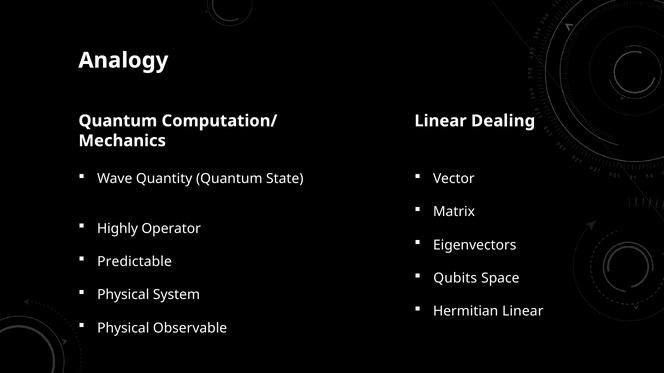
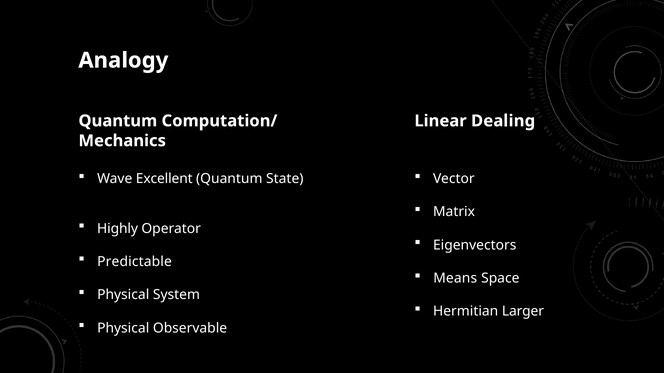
Quantity: Quantity -> Excellent
Qubits: Qubits -> Means
Hermitian Linear: Linear -> Larger
